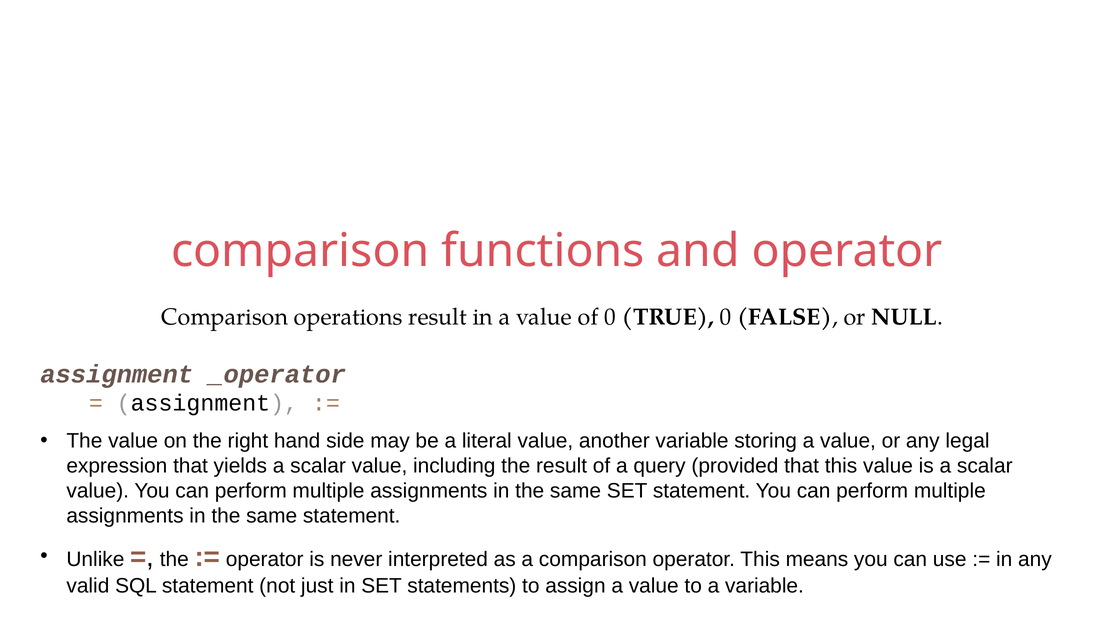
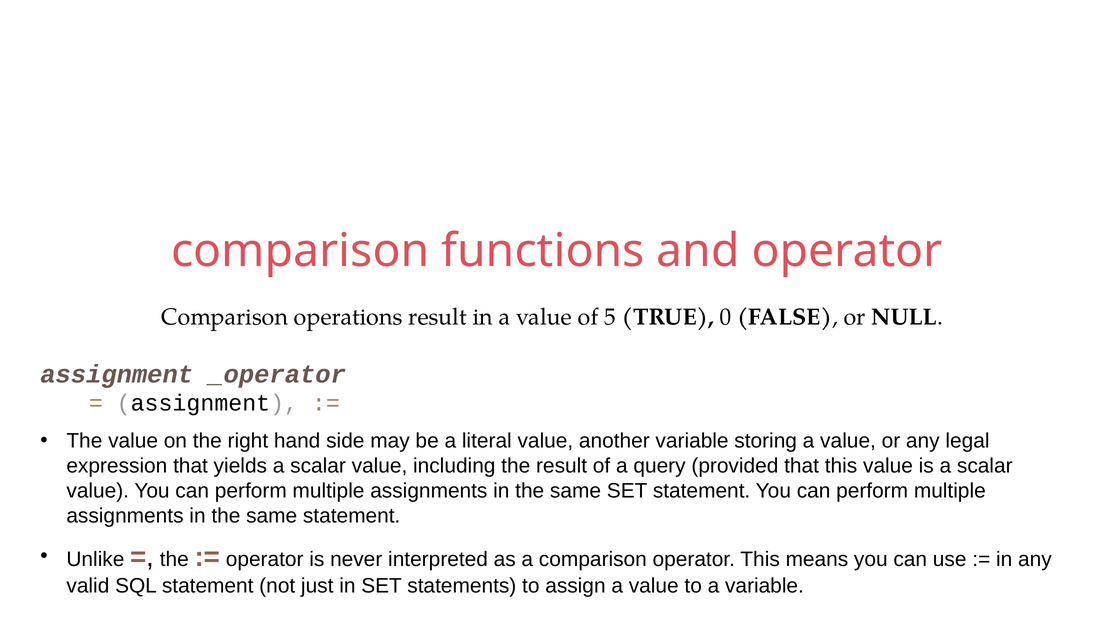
of 0: 0 -> 5
